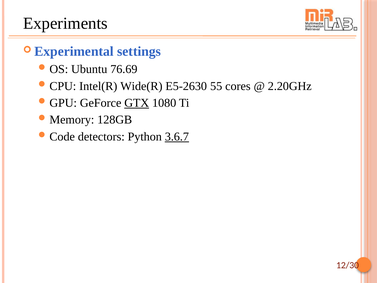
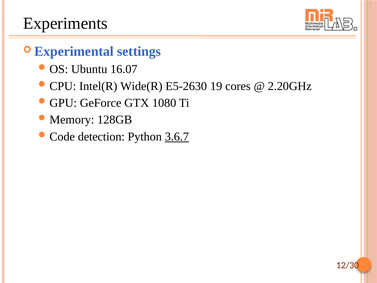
76.69: 76.69 -> 16.07
55: 55 -> 19
GTX underline: present -> none
detectors: detectors -> detection
